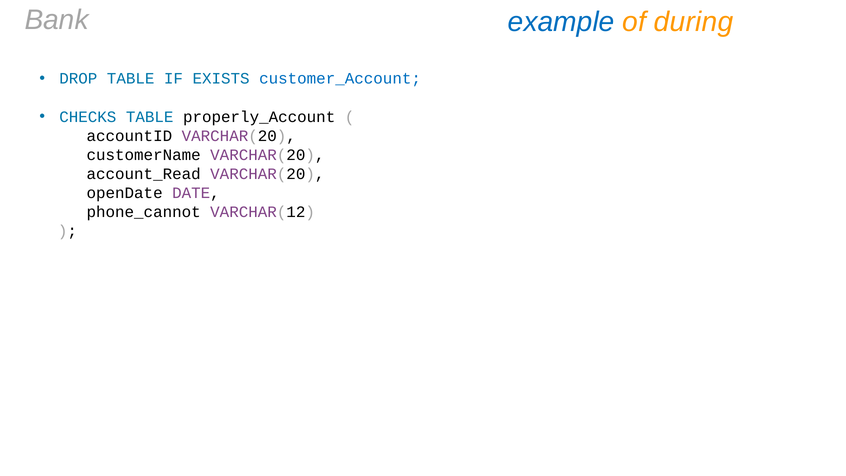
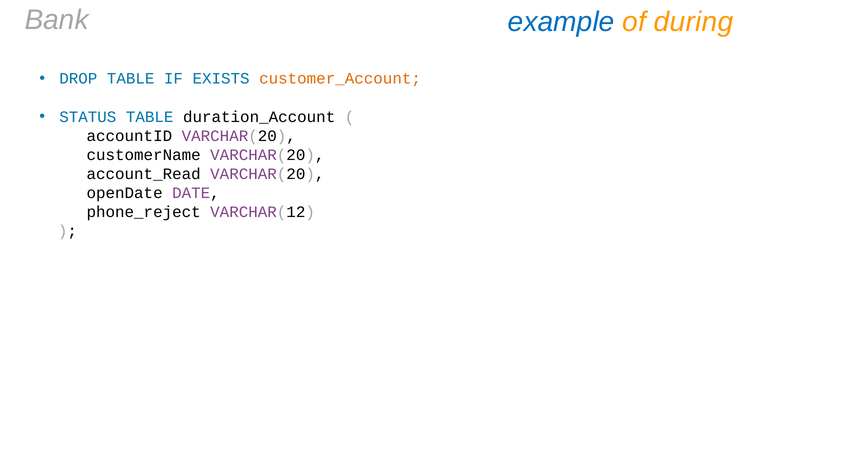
customer_Account colour: blue -> orange
CHECKS: CHECKS -> STATUS
properly_Account: properly_Account -> duration_Account
phone_cannot: phone_cannot -> phone_reject
